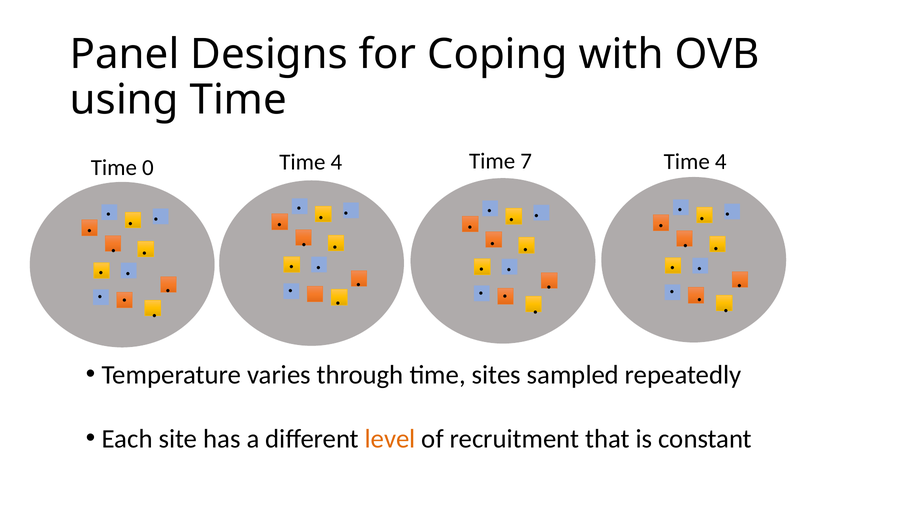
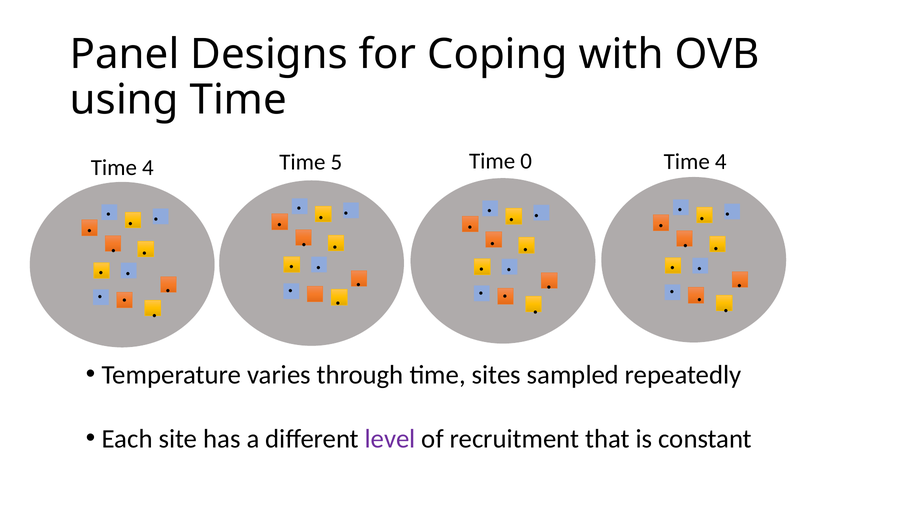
0 at (148, 168): 0 -> 4
4 at (336, 162): 4 -> 5
7: 7 -> 0
level colour: orange -> purple
